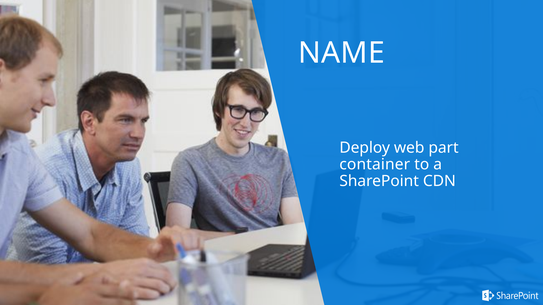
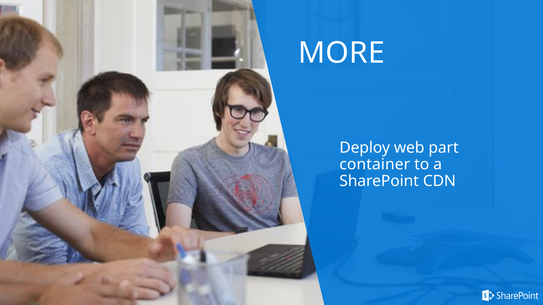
NAME: NAME -> MORE
